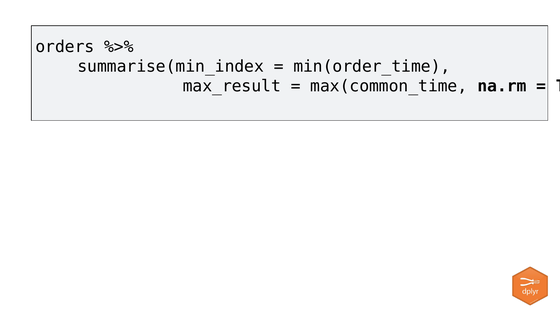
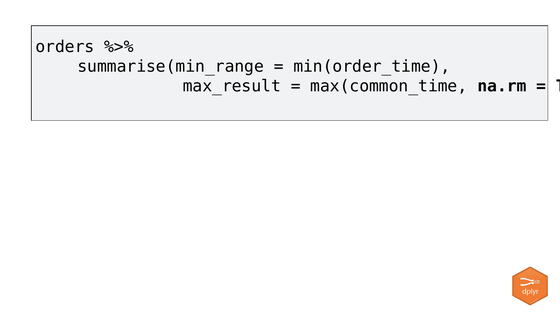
summarise(min_index: summarise(min_index -> summarise(min_range
